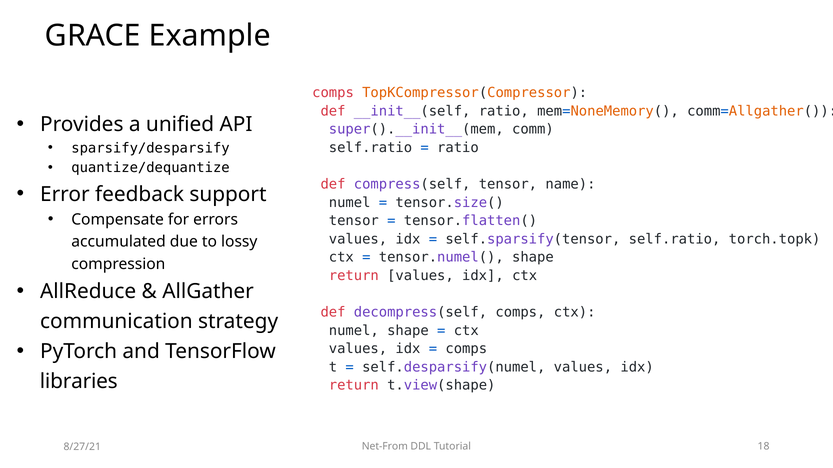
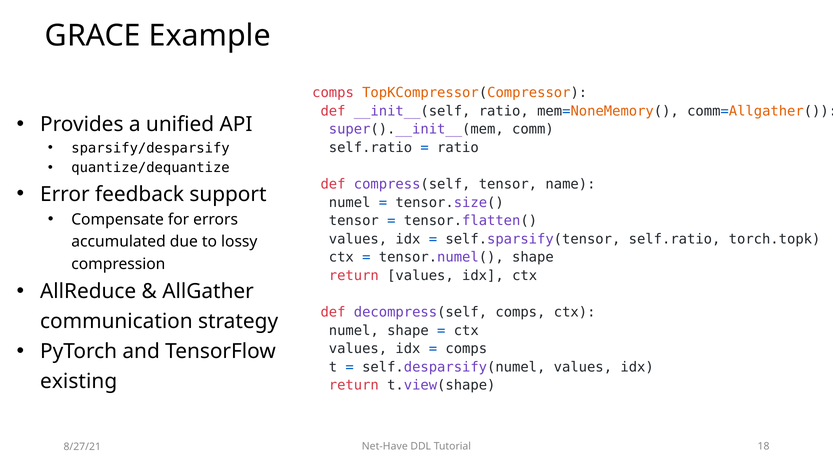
libraries: libraries -> existing
Net-From: Net-From -> Net-Have
